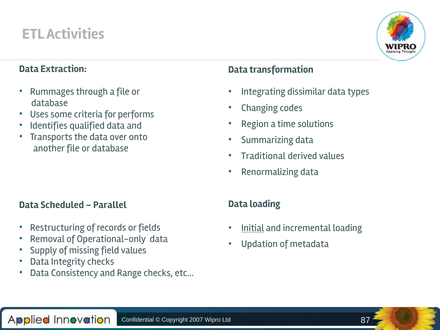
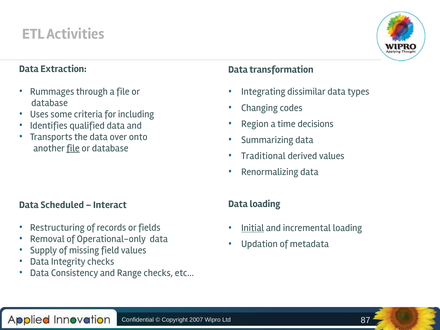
performs: performs -> including
solutions: solutions -> decisions
file at (73, 148) underline: none -> present
Parallel: Parallel -> Interact
